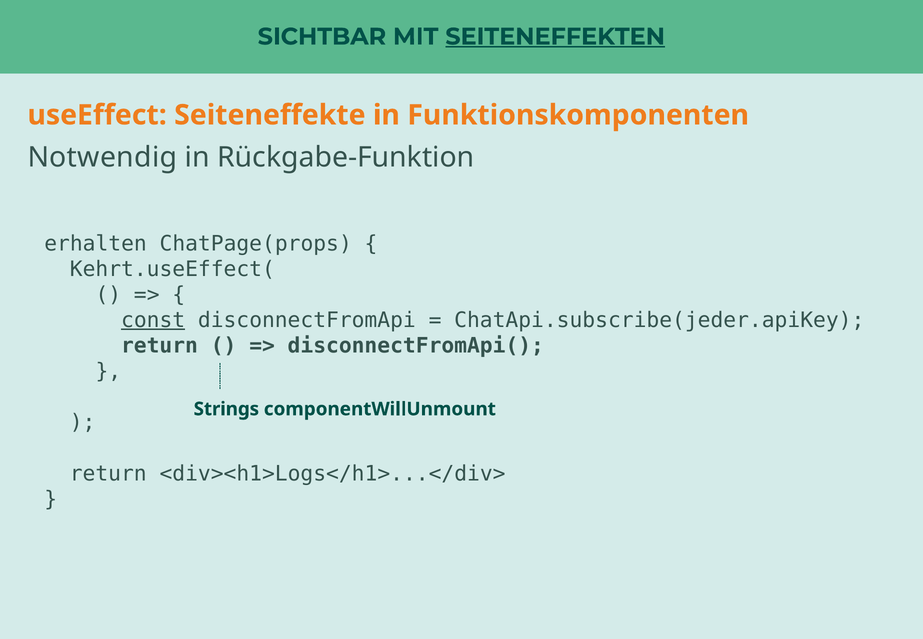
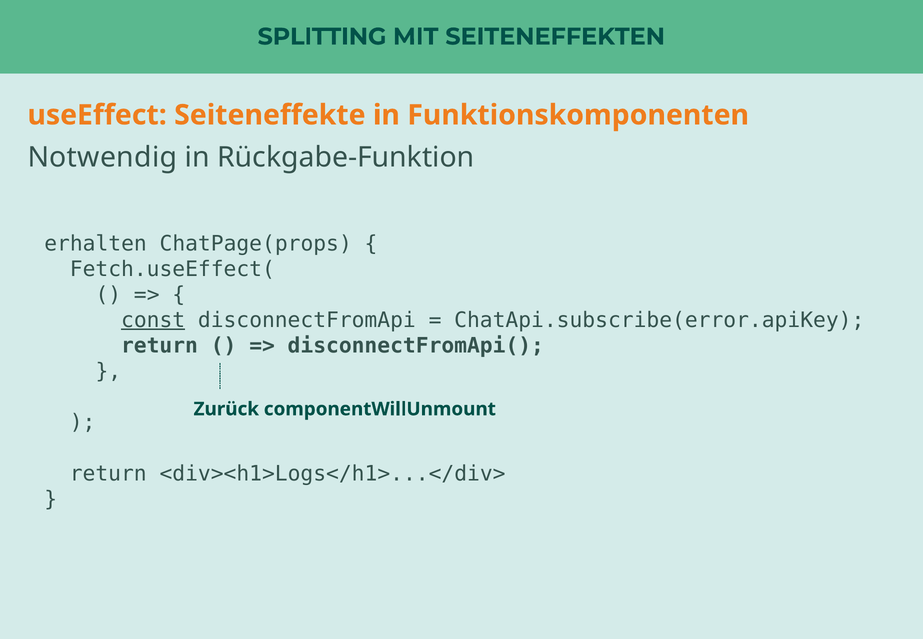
SICHTBAR: SICHTBAR -> SPLITTING
SEITENEFFEKTEN underline: present -> none
Kehrt.useEffect(: Kehrt.useEffect( -> Fetch.useEffect(
ChatApi.subscribe(jeder.apiKey: ChatApi.subscribe(jeder.apiKey -> ChatApi.subscribe(error.apiKey
Strings: Strings -> Zurück
